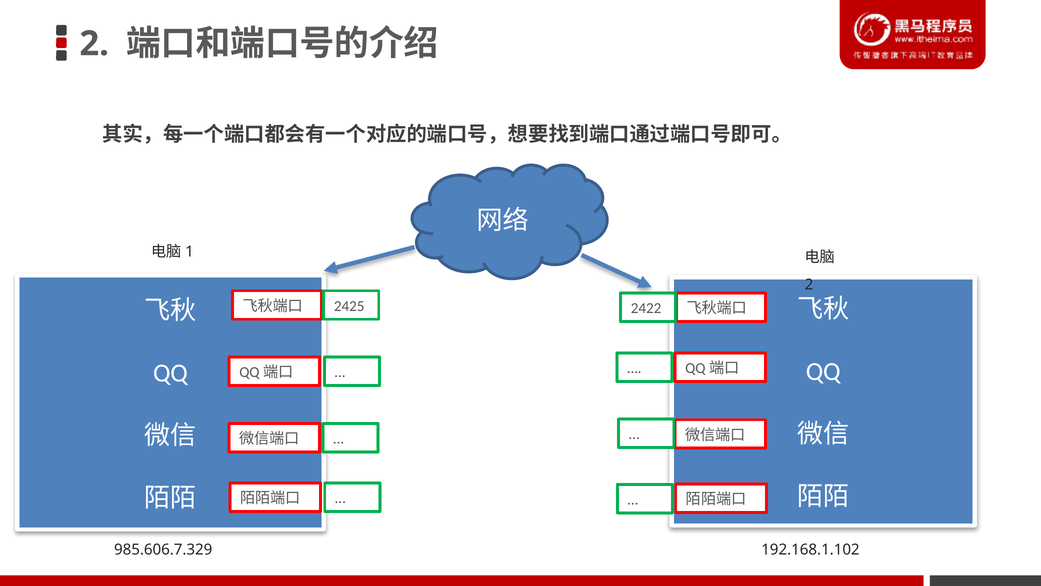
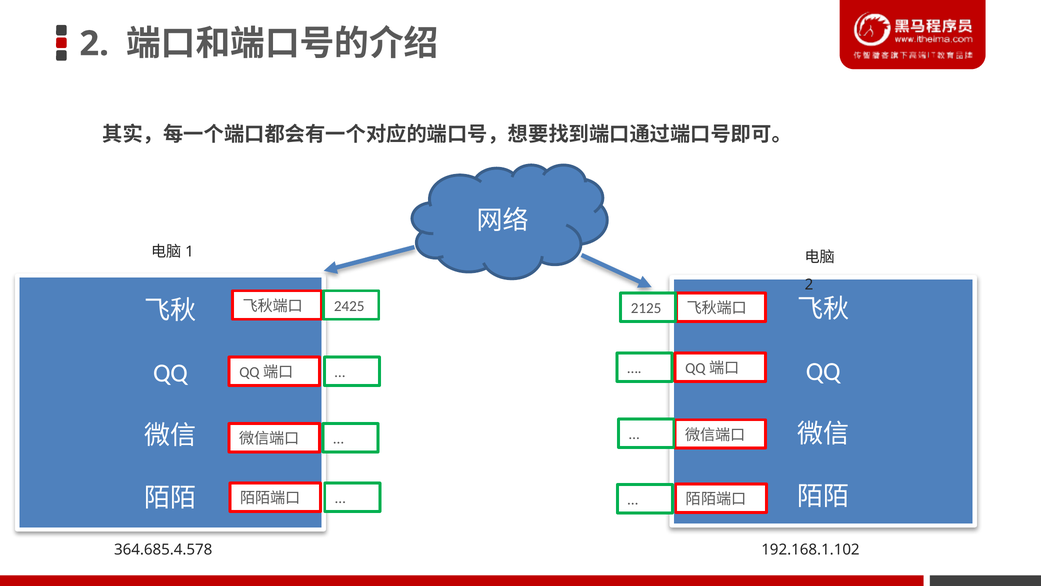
2422: 2422 -> 2125
985.606.7.329: 985.606.7.329 -> 364.685.4.578
